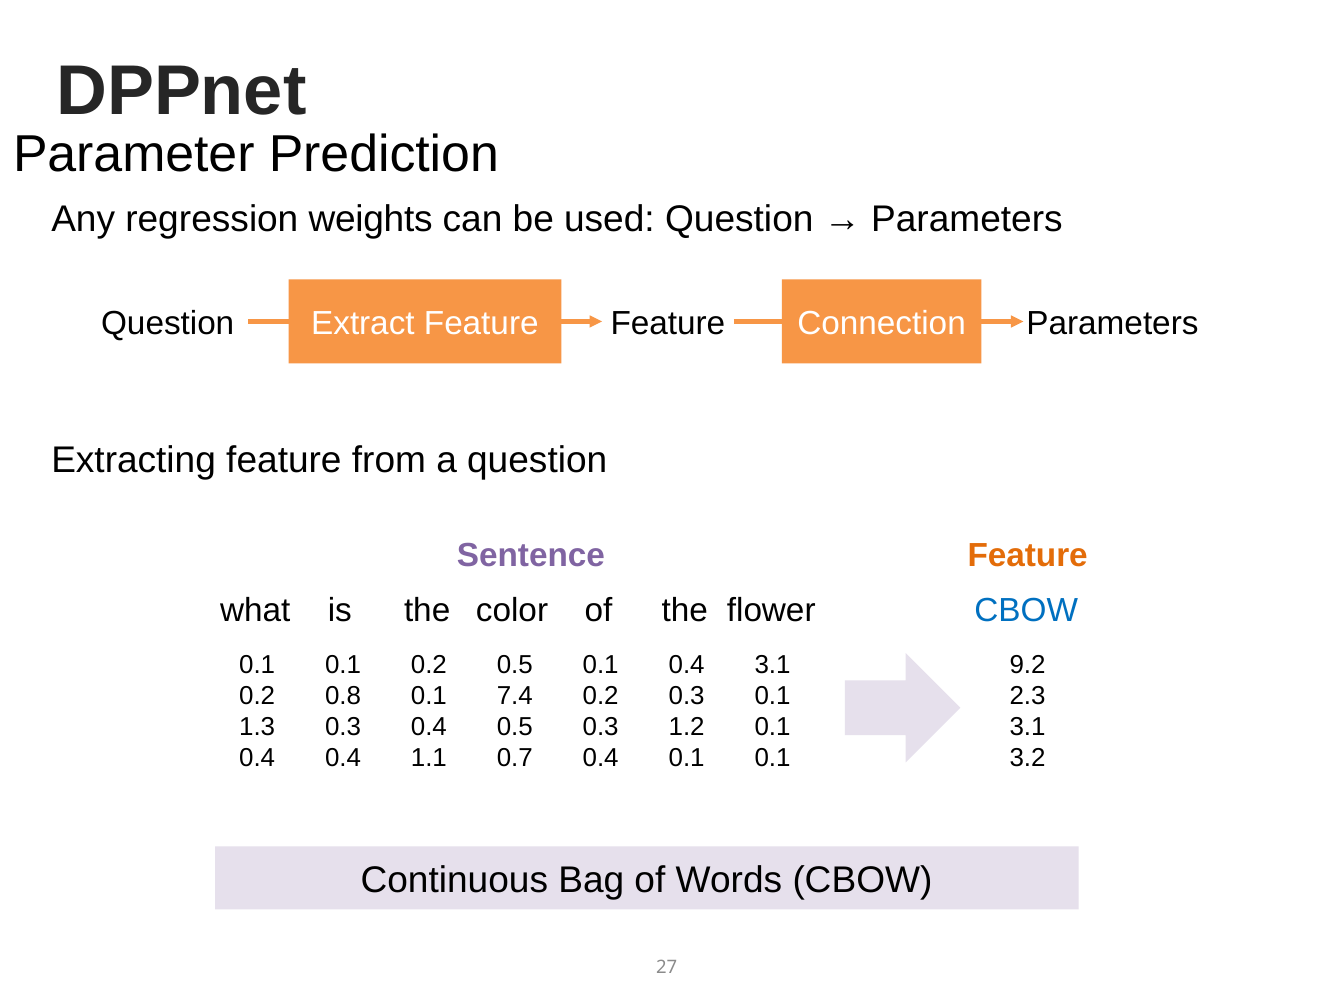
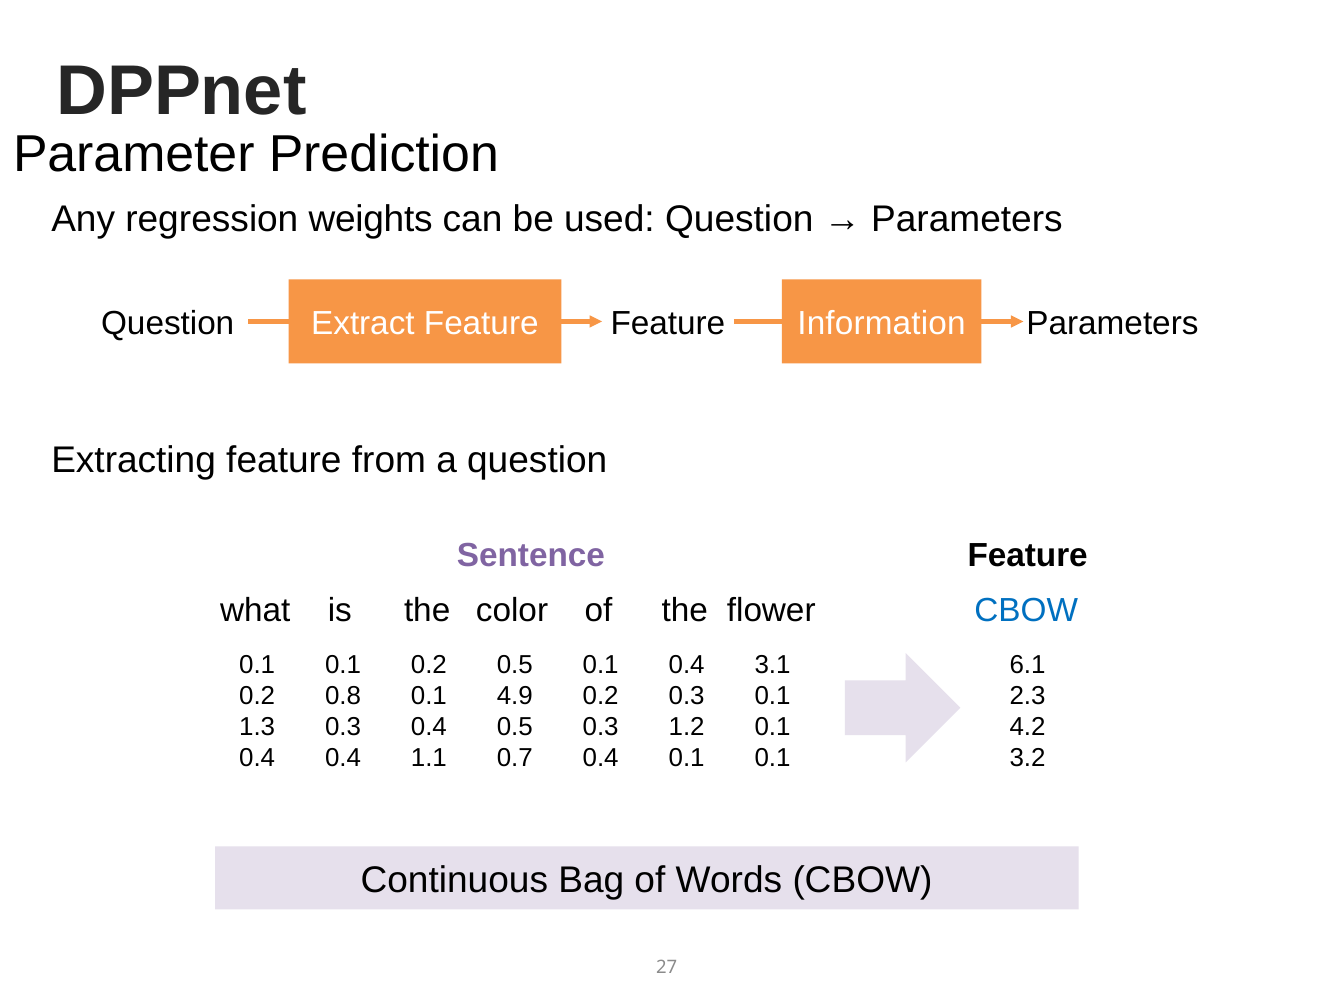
Connection: Connection -> Information
Feature at (1028, 555) colour: orange -> black
9.2: 9.2 -> 6.1
7.4: 7.4 -> 4.9
3.1 at (1028, 727): 3.1 -> 4.2
